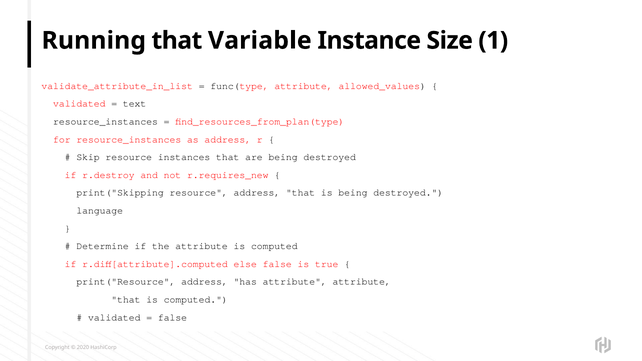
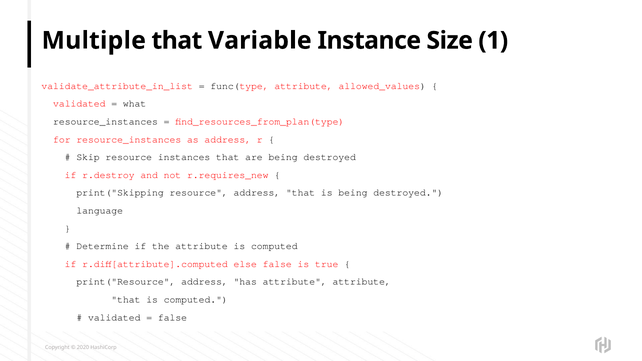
Running: Running -> Multiple
text: text -> what
